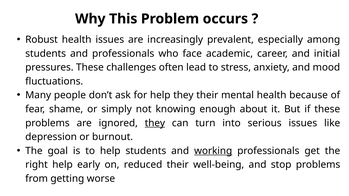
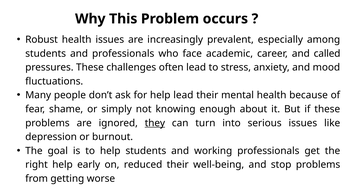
initial: initial -> called
help they: they -> lead
working underline: present -> none
